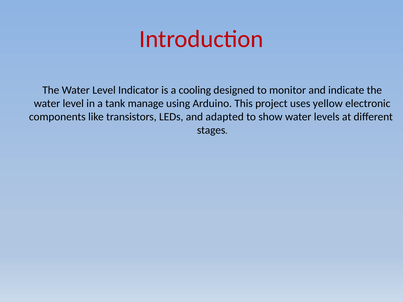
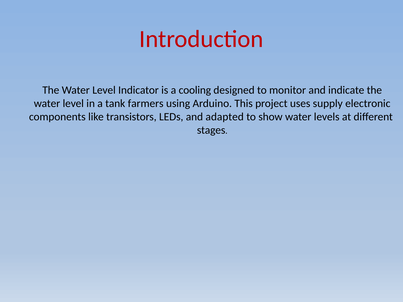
manage: manage -> farmers
yellow: yellow -> supply
